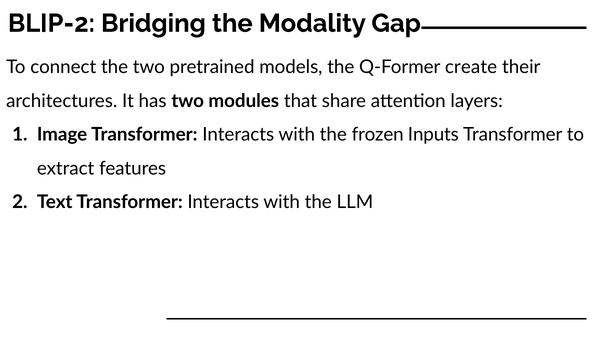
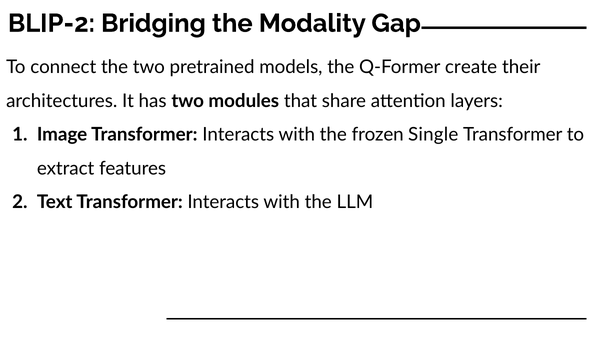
Inputs: Inputs -> Single
